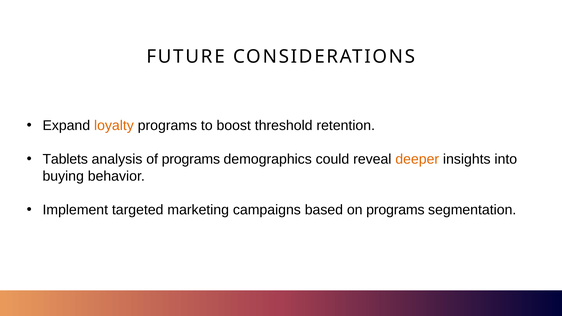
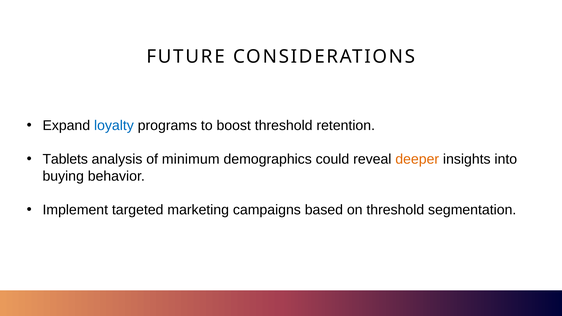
loyalty colour: orange -> blue
of programs: programs -> minimum
on programs: programs -> threshold
